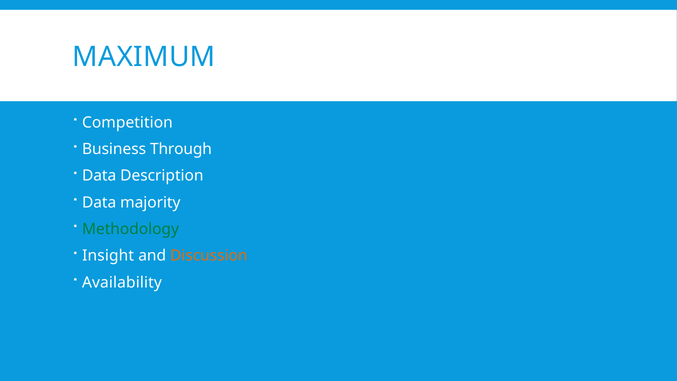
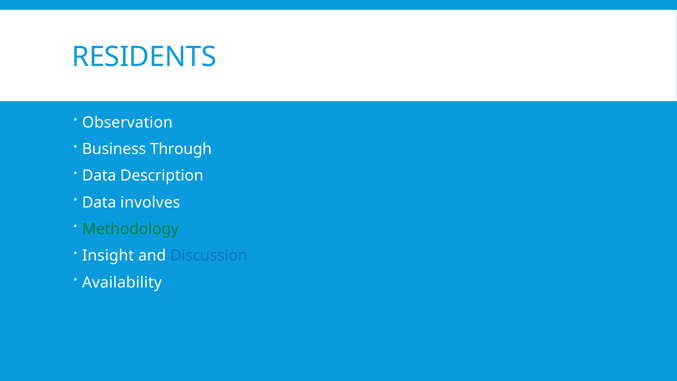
MAXIMUM: MAXIMUM -> RESIDENTS
Competition: Competition -> Observation
majority: majority -> involves
Discussion colour: orange -> blue
